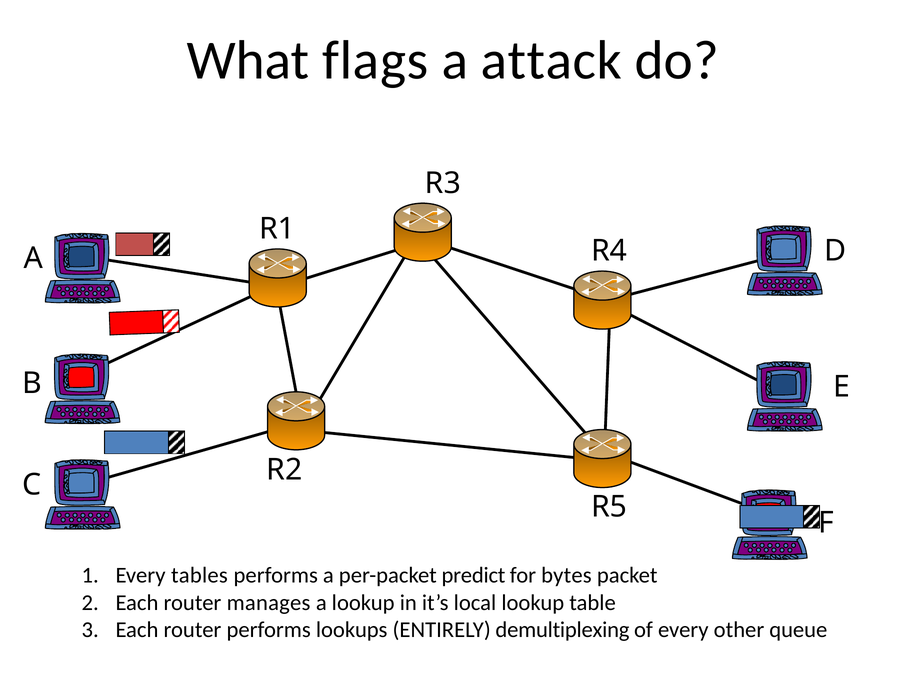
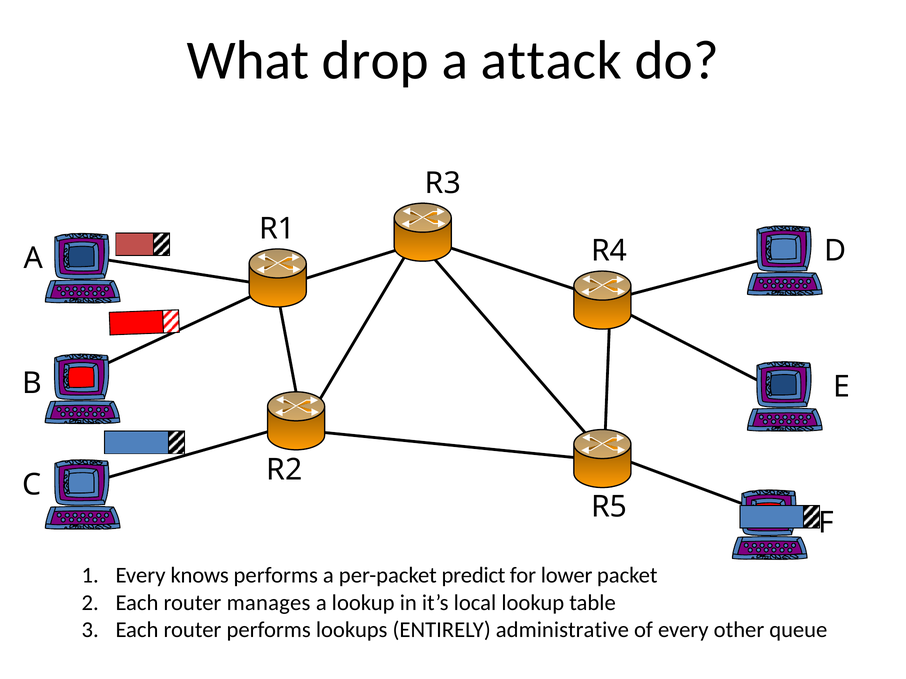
flags: flags -> drop
tables: tables -> knows
bytes: bytes -> lower
demultiplexing: demultiplexing -> administrative
